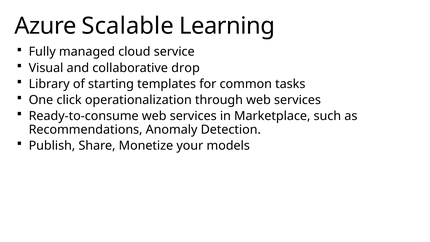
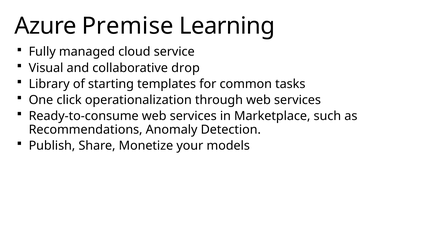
Scalable: Scalable -> Premise
